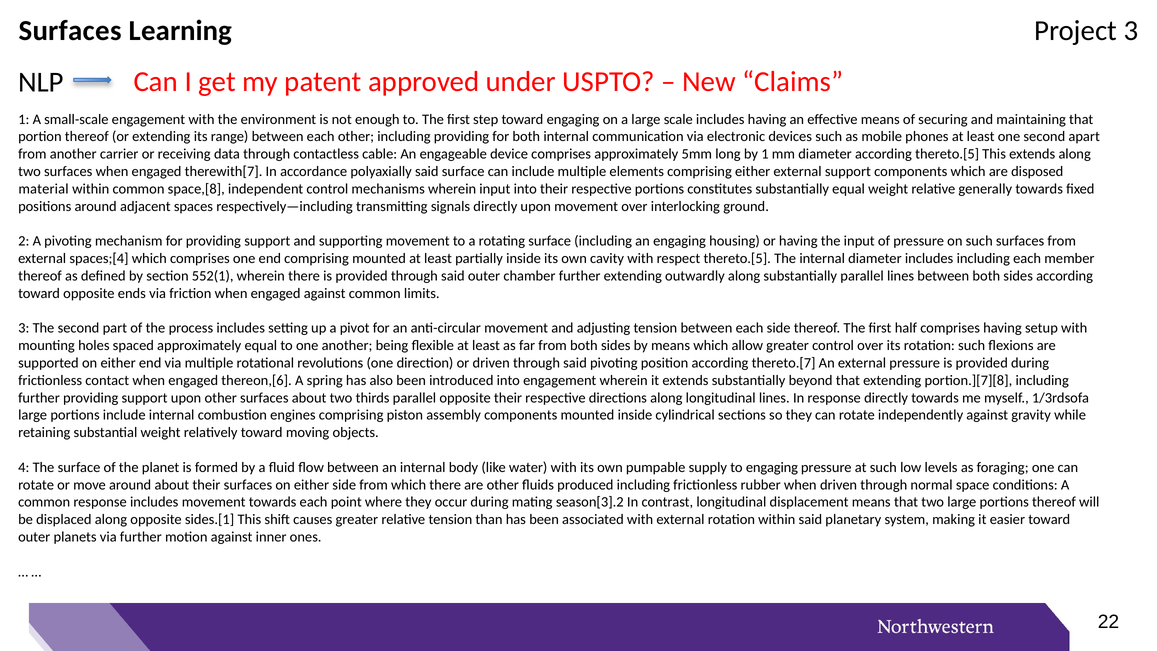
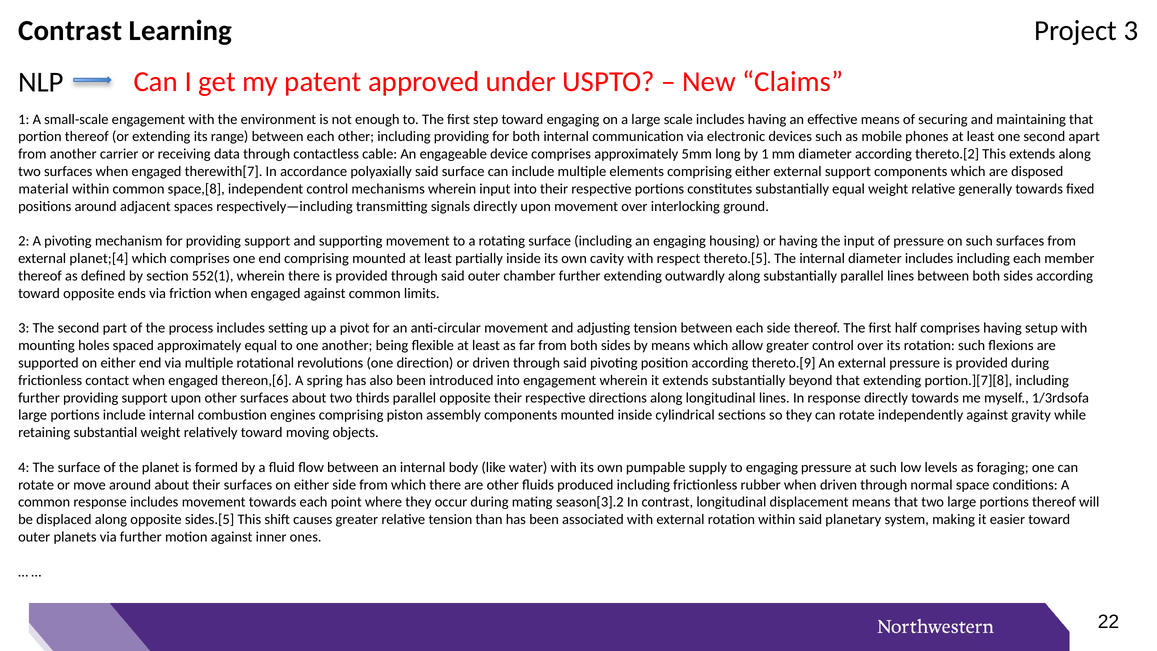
Surfaces at (70, 31): Surfaces -> Contrast
according thereto.[5: thereto.[5 -> thereto.[2
spaces;[4: spaces;[4 -> planet;[4
thereto.[7: thereto.[7 -> thereto.[9
sides.[1: sides.[1 -> sides.[5
